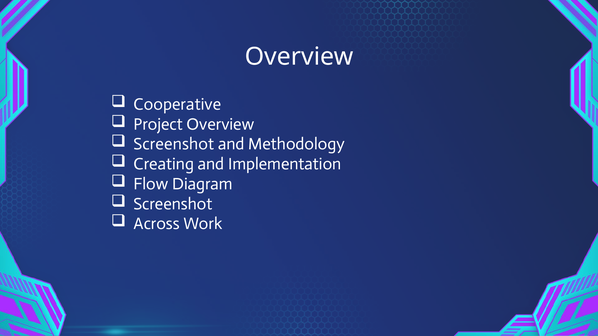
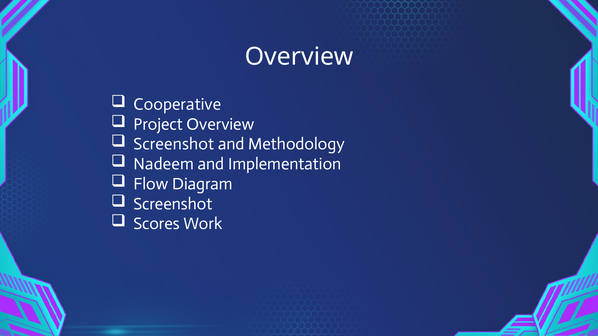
Creating: Creating -> Nadeem
Across: Across -> Scores
